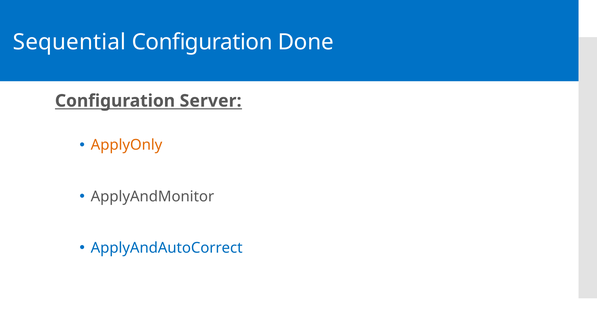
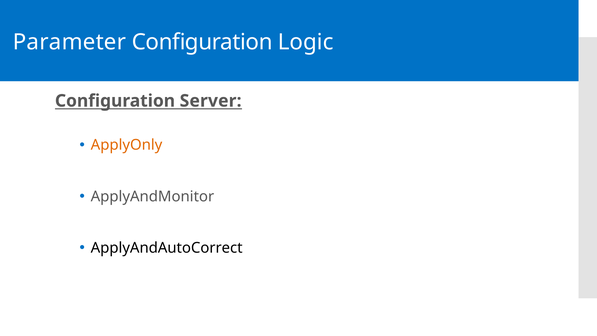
Sequential: Sequential -> Parameter
Done: Done -> Logic
ApplyAndAutoCorrect colour: blue -> black
